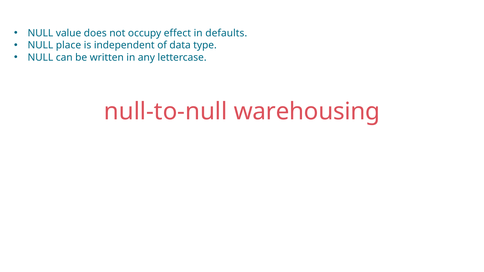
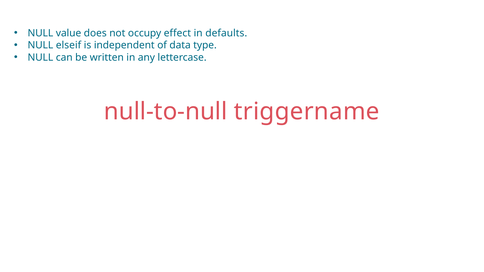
place: place -> elseif
warehousing: warehousing -> triggername
